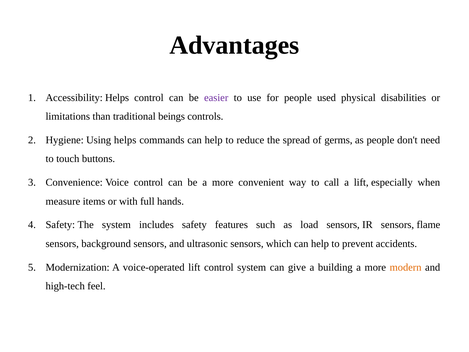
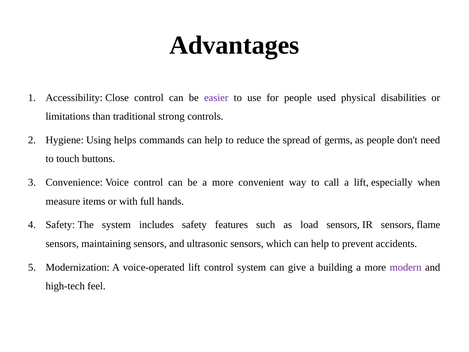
Accessibility Helps: Helps -> Close
beings: beings -> strong
background: background -> maintaining
modern colour: orange -> purple
